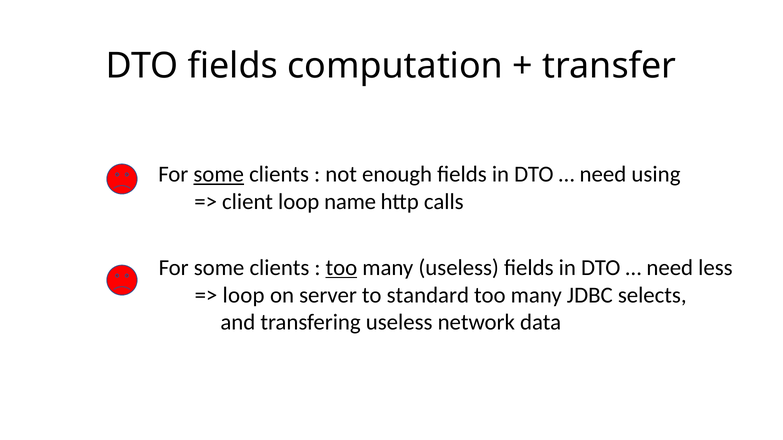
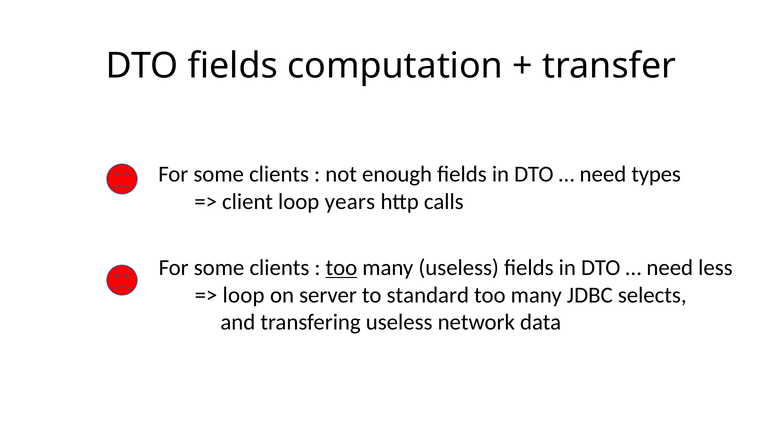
some at (219, 175) underline: present -> none
using: using -> types
name: name -> years
